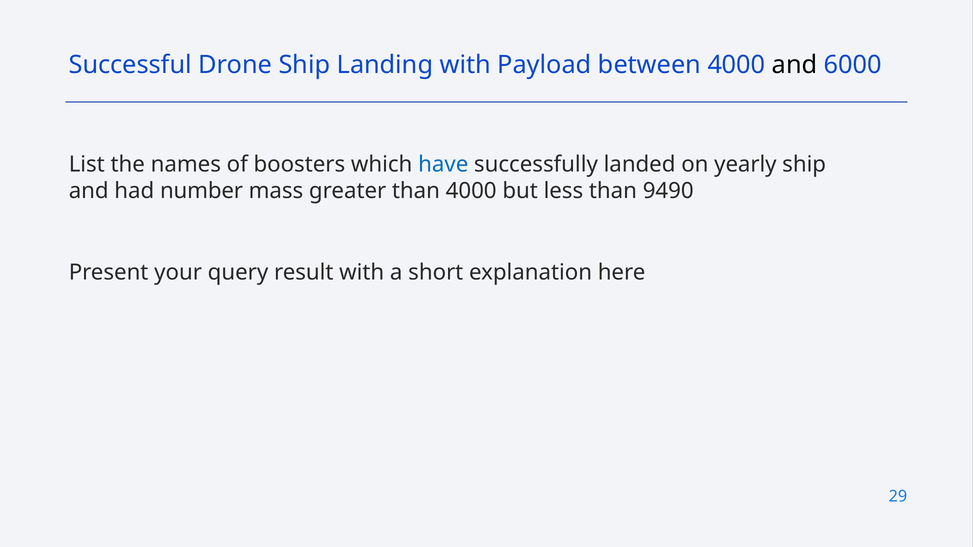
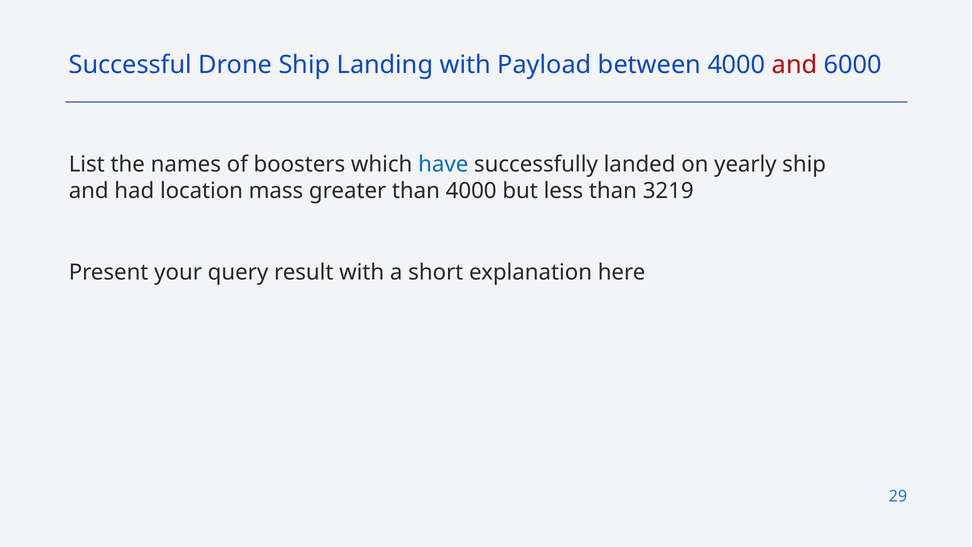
and at (795, 65) colour: black -> red
number: number -> location
9490: 9490 -> 3219
